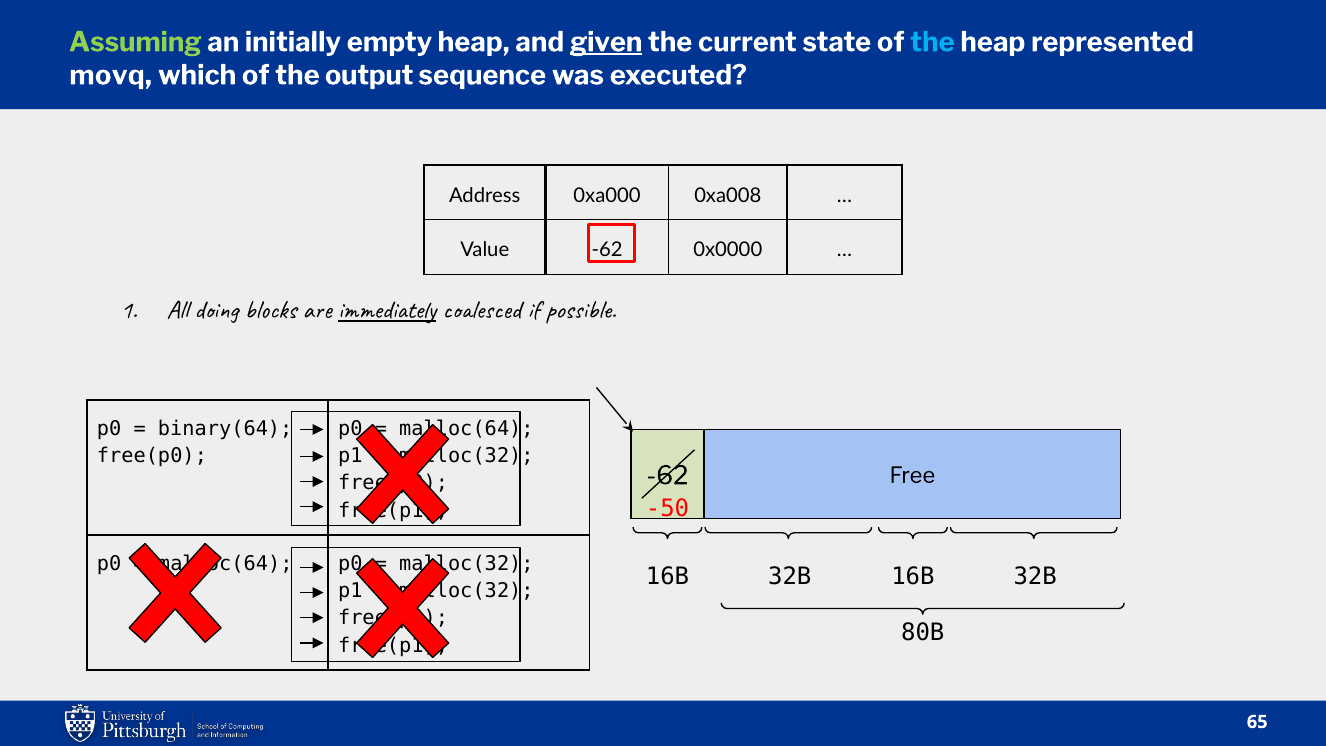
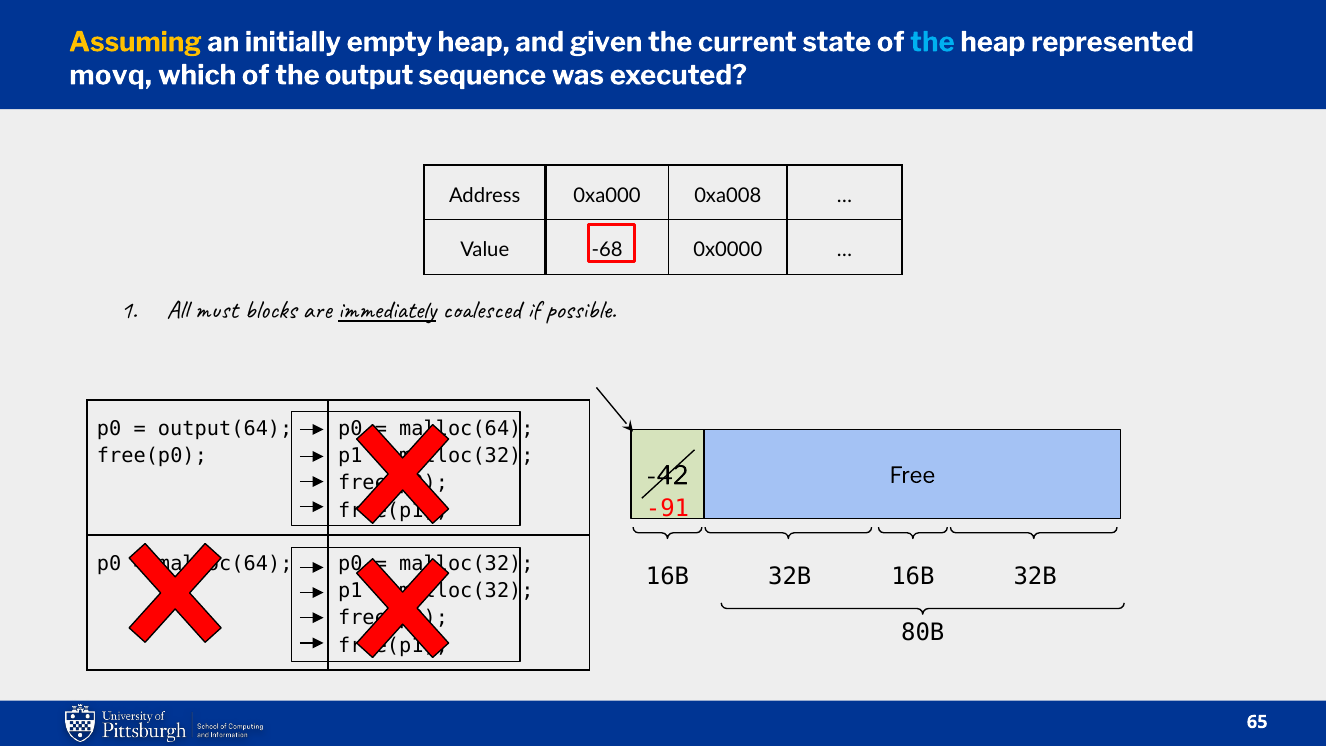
Assuming colour: light green -> yellow
given underline: present -> none
Value -62: -62 -> -68
doing: doing -> must
binary(64: binary(64 -> output(64
-62 at (667, 476): -62 -> -42
-50: -50 -> -91
